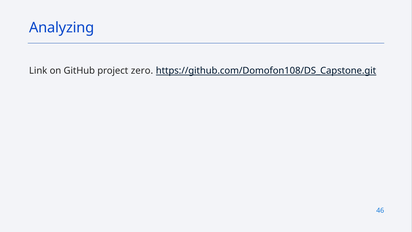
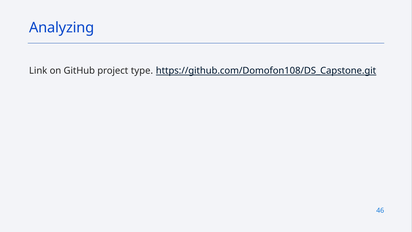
zero: zero -> type
